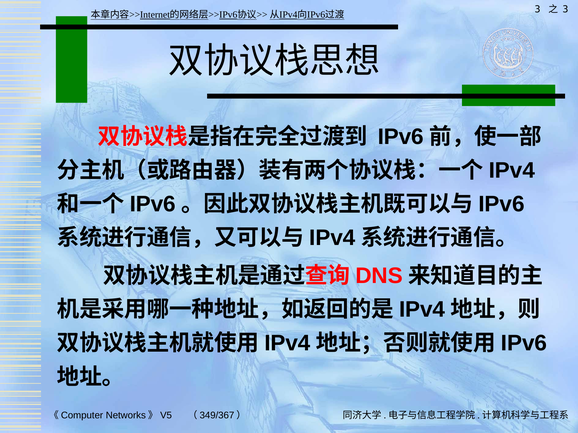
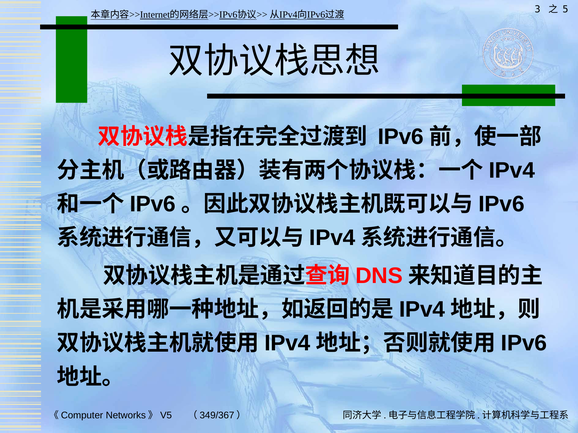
3 at (565, 9): 3 -> 5
